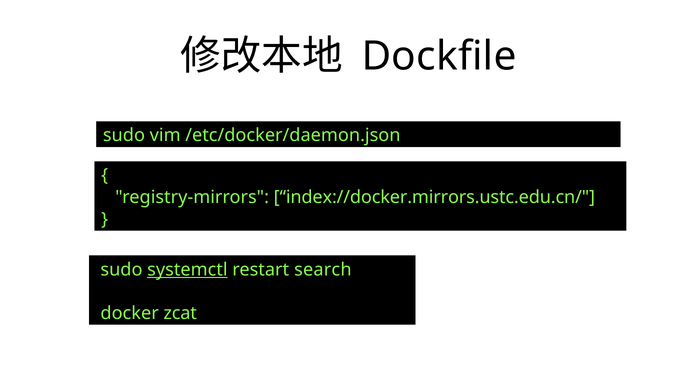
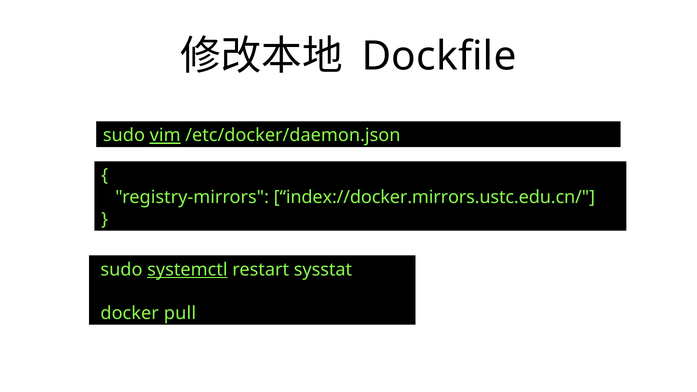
vim underline: none -> present
search: search -> sysstat
zcat: zcat -> pull
